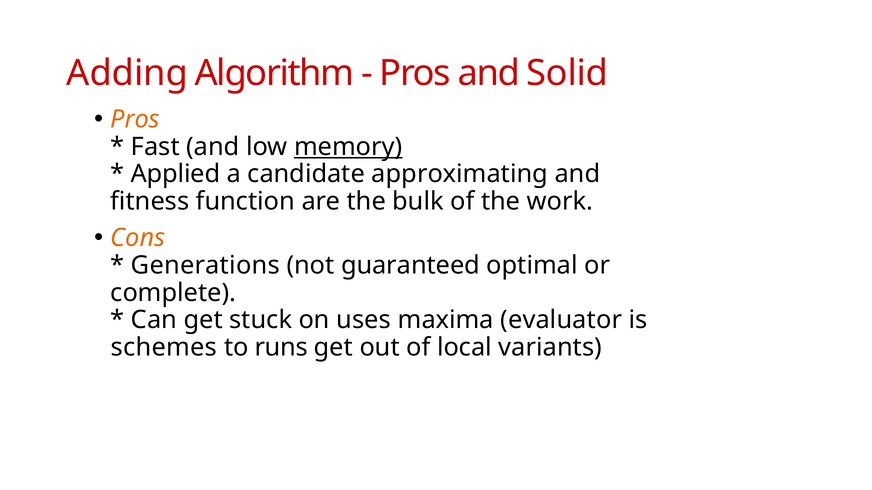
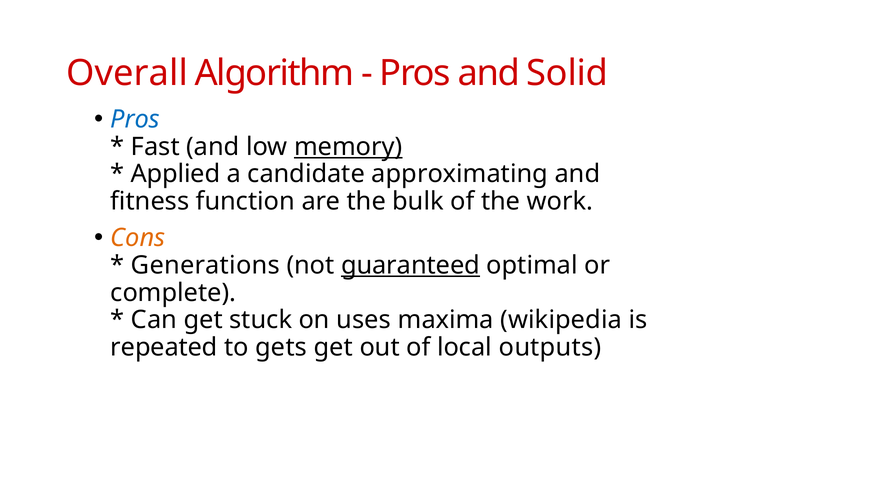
Adding: Adding -> Overall
Pros at (135, 119) colour: orange -> blue
guaranteed underline: none -> present
evaluator: evaluator -> wikipedia
schemes: schemes -> repeated
runs: runs -> gets
variants: variants -> outputs
